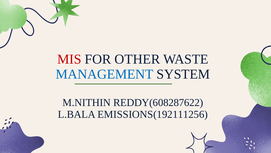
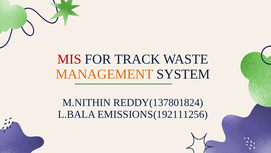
OTHER: OTHER -> TRACK
MANAGEMENT colour: blue -> orange
REDDY(608287622: REDDY(608287622 -> REDDY(137801824
